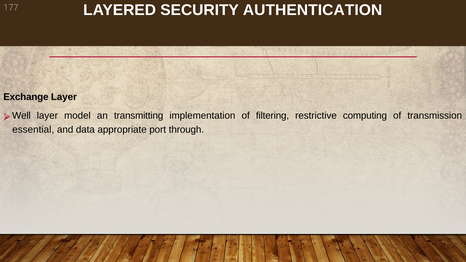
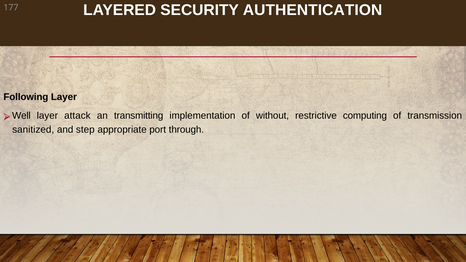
Exchange: Exchange -> Following
model: model -> attack
filtering: filtering -> without
essential: essential -> sanitized
data: data -> step
